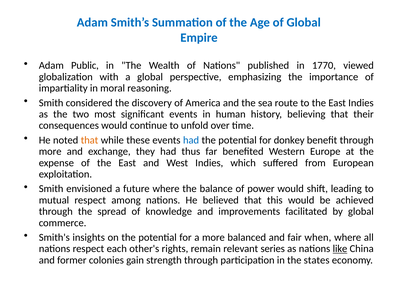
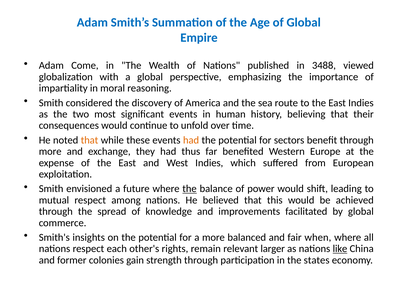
Public: Public -> Come
1770: 1770 -> 3488
had at (191, 140) colour: blue -> orange
donkey: donkey -> sectors
the at (190, 188) underline: none -> present
series: series -> larger
